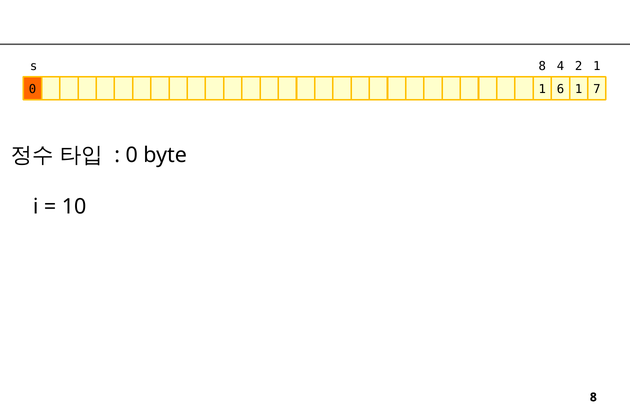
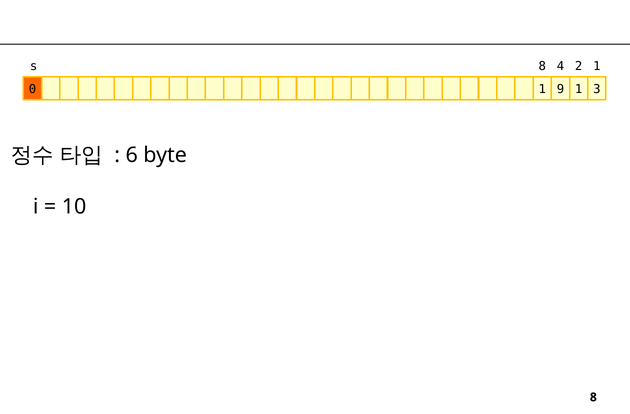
6: 6 -> 9
7: 7 -> 3
0 at (132, 155): 0 -> 6
